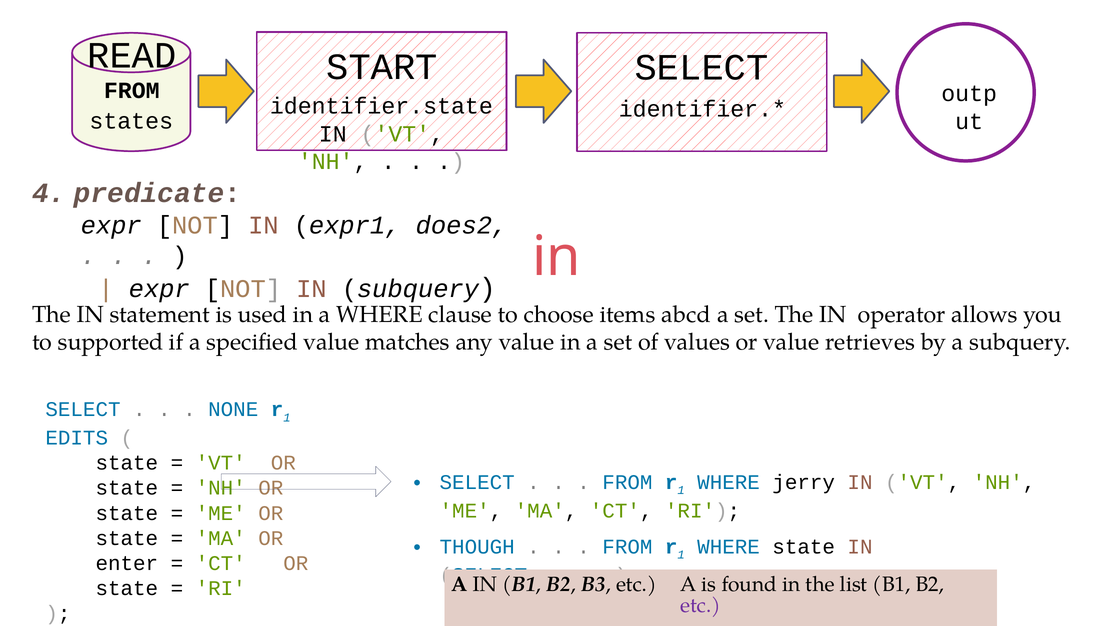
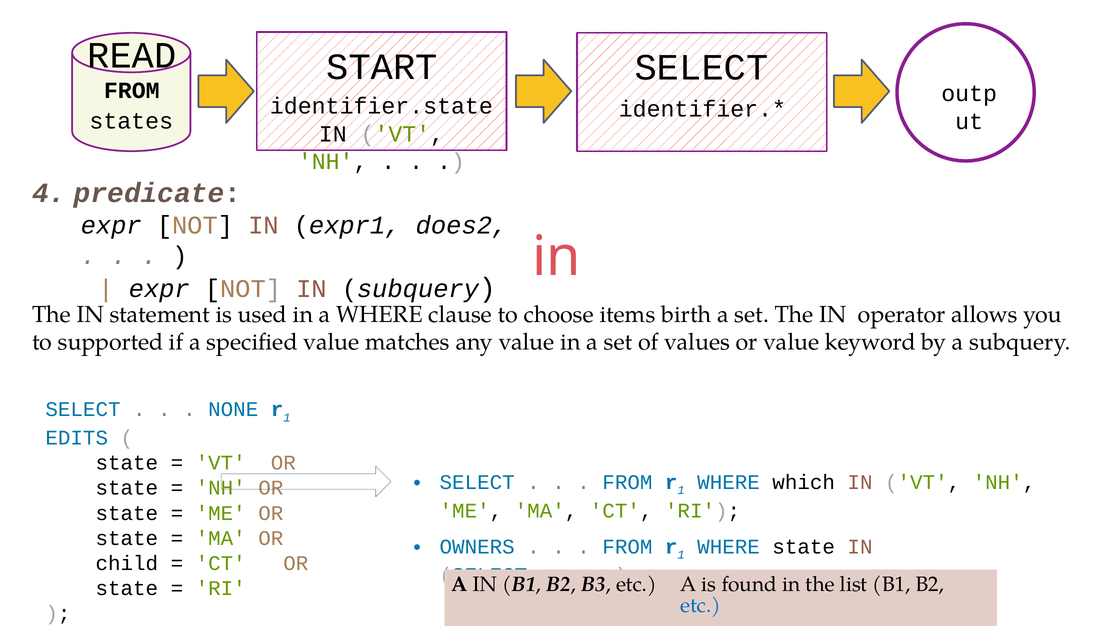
abcd: abcd -> birth
retrieves: retrieves -> keyword
jerry: jerry -> which
THOUGH: THOUGH -> OWNERS
enter: enter -> child
etc at (700, 606) colour: purple -> blue
